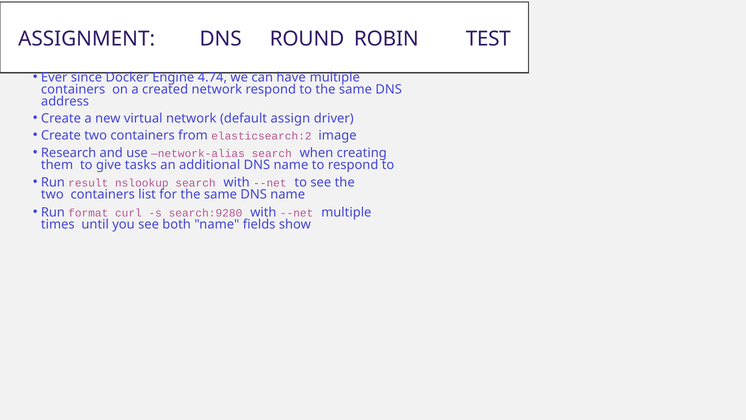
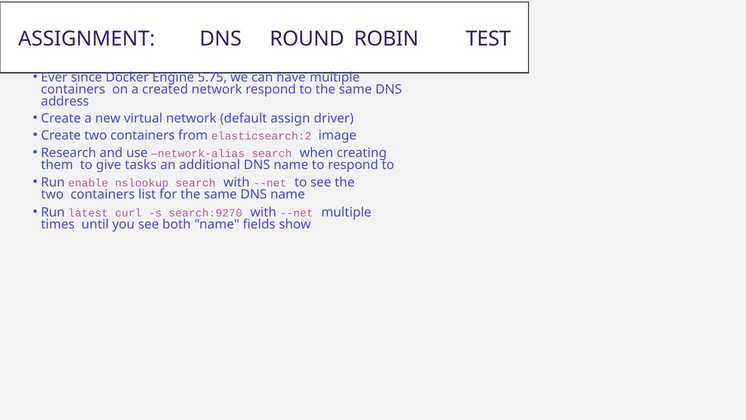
4.74: 4.74 -> 5.75
result: result -> enable
format: format -> latest
search:9280: search:9280 -> search:9270
